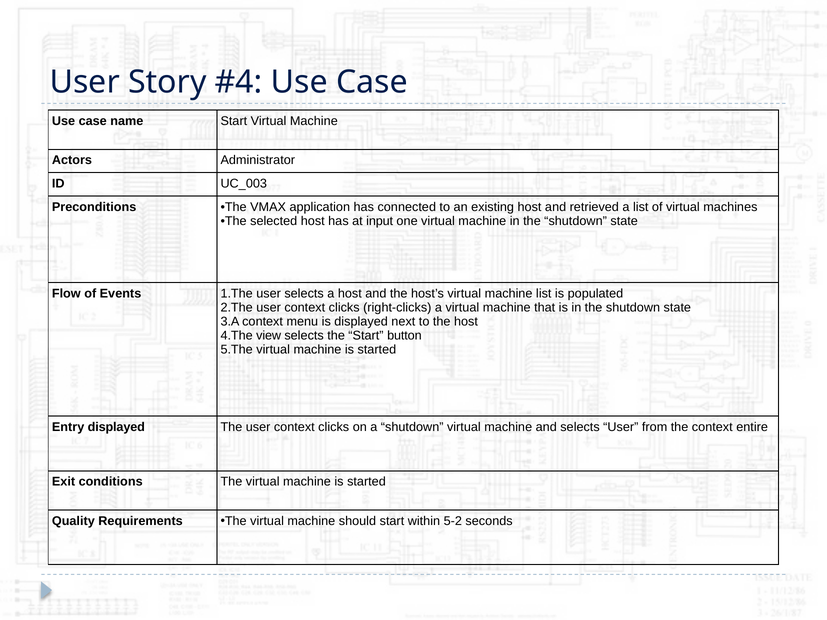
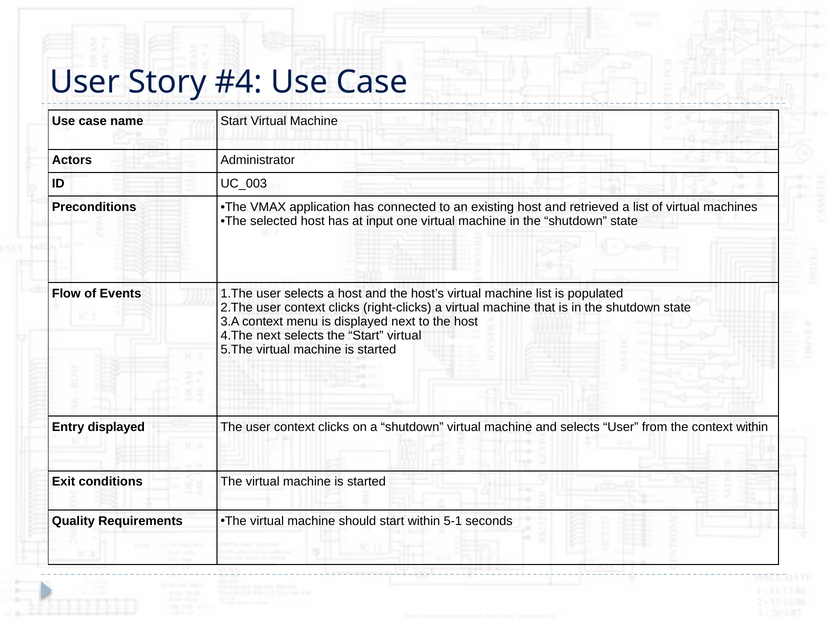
view at (269, 336): view -> next
the Start button: button -> virtual
context entire: entire -> within
5-2: 5-2 -> 5-1
